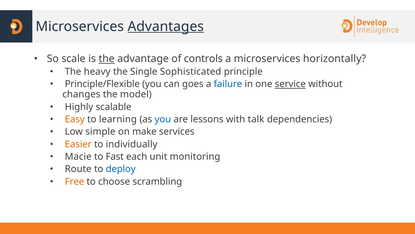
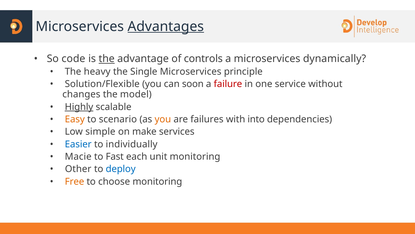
scale: scale -> code
horizontally: horizontally -> dynamically
Single Sophisticated: Sophisticated -> Microservices
Principle/Flexible: Principle/Flexible -> Solution/Flexible
goes: goes -> soon
failure colour: blue -> red
service underline: present -> none
Highly underline: none -> present
learning: learning -> scenario
you at (163, 119) colour: blue -> orange
lessons: lessons -> failures
talk: talk -> into
Easier colour: orange -> blue
Route: Route -> Other
choose scrambling: scrambling -> monitoring
